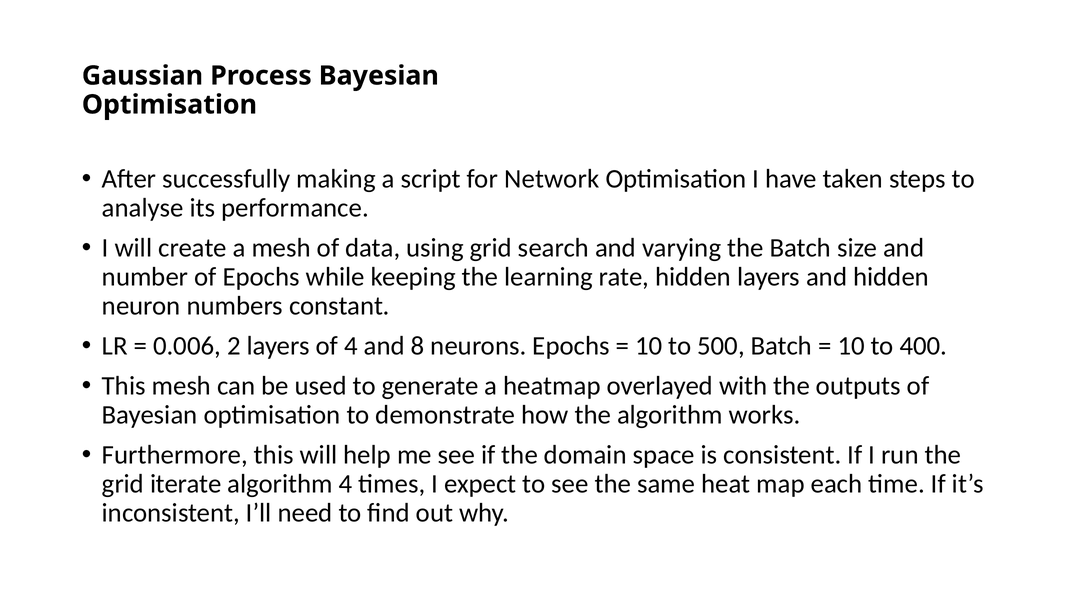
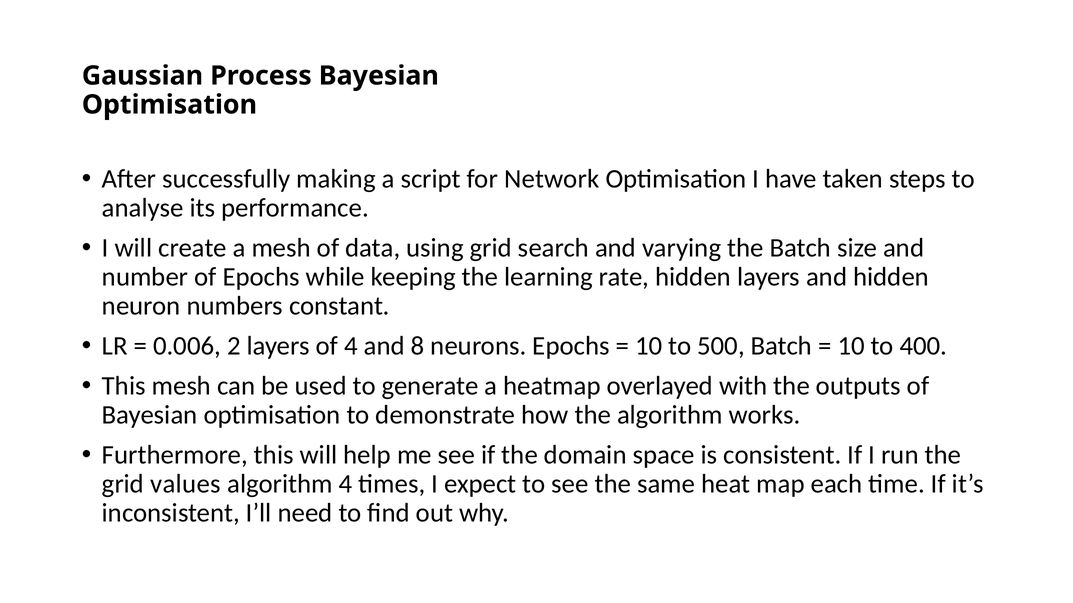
iterate: iterate -> values
